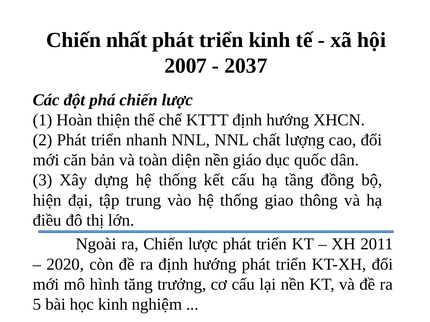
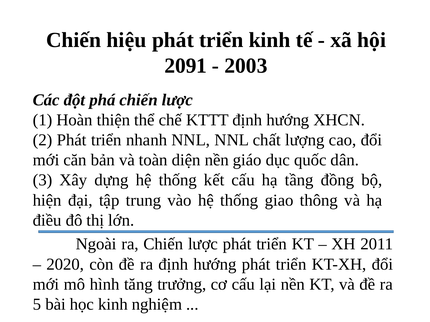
nhất: nhất -> hiệu
2007: 2007 -> 2091
2037: 2037 -> 2003
